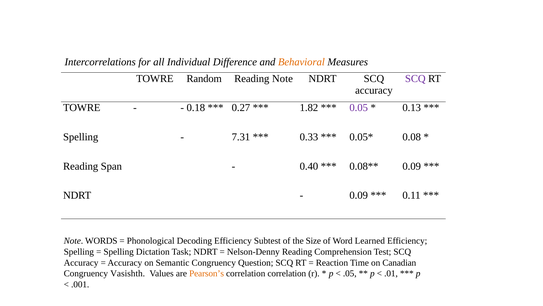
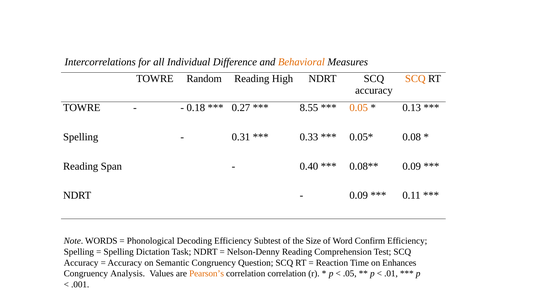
Reading Note: Note -> High
SCQ at (415, 78) colour: purple -> orange
1.82: 1.82 -> 8.55
0.05 colour: purple -> orange
7.31: 7.31 -> 0.31
Learned: Learned -> Confirm
Canadian: Canadian -> Enhances
Vasishth: Vasishth -> Analysis
